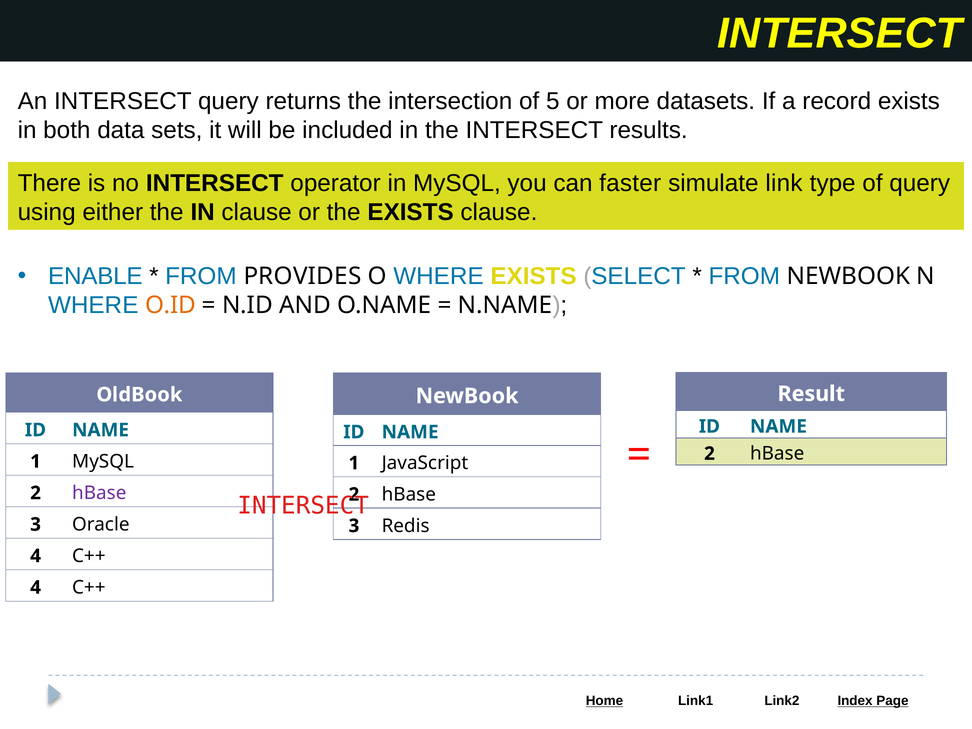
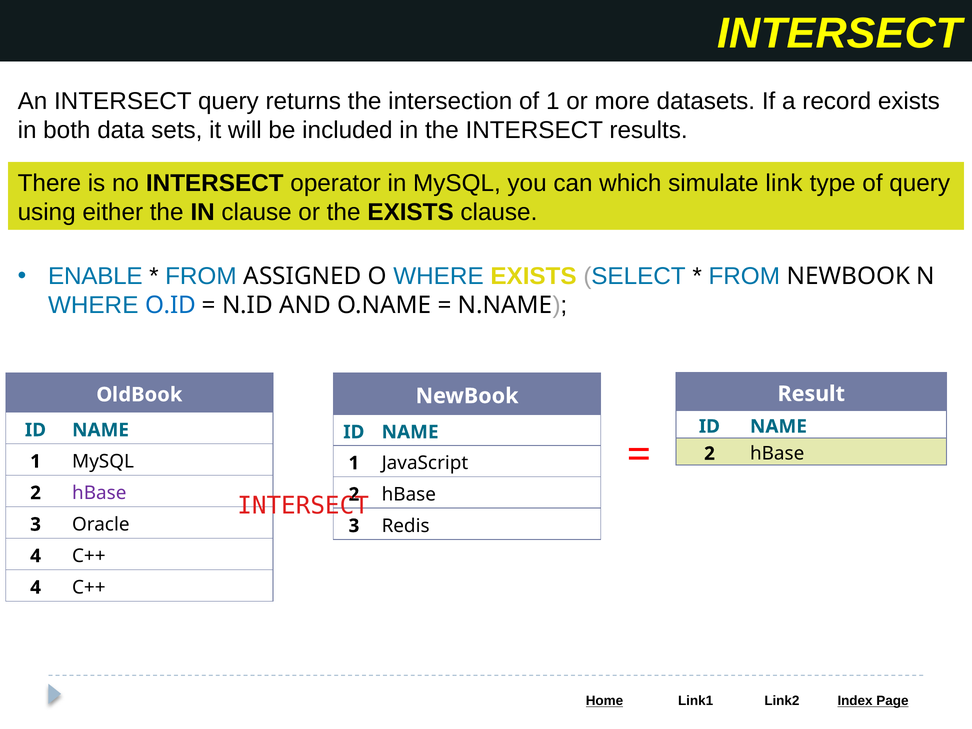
of 5: 5 -> 1
faster: faster -> which
PROVIDES: PROVIDES -> ASSIGNED
O.ID colour: orange -> blue
